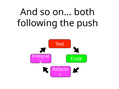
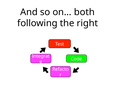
push: push -> right
